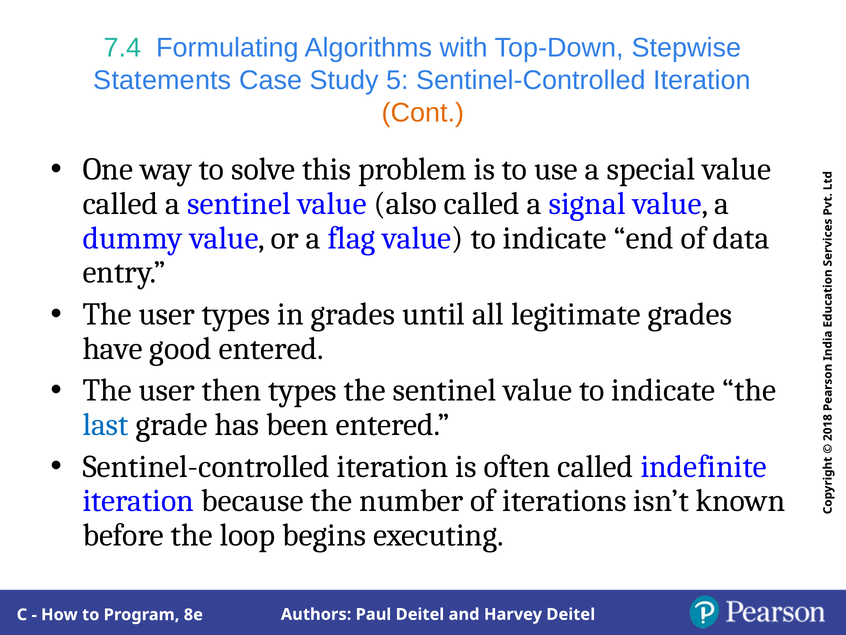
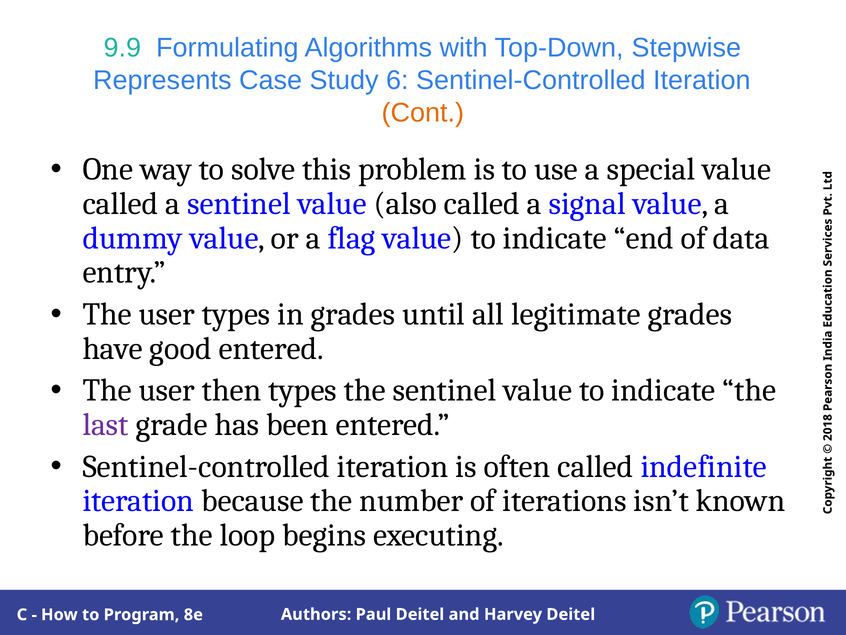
7.4: 7.4 -> 9.9
Statements: Statements -> Represents
5: 5 -> 6
last colour: blue -> purple
